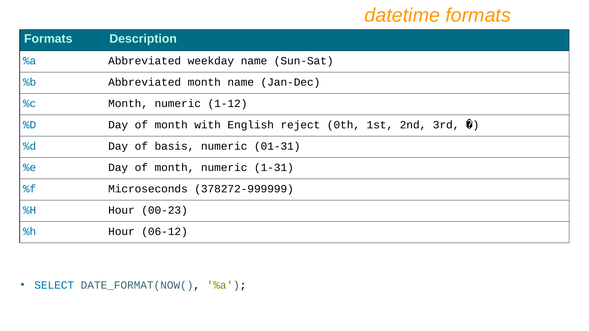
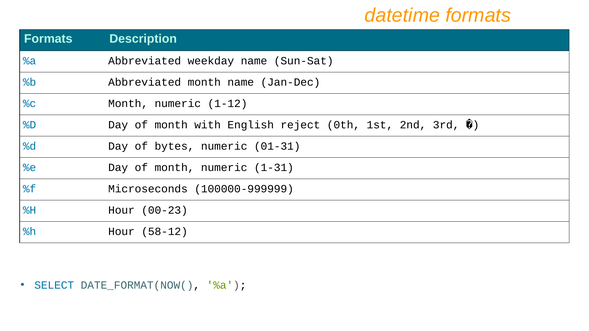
basis: basis -> bytes
378272-999999: 378272-999999 -> 100000-999999
06-12: 06-12 -> 58-12
